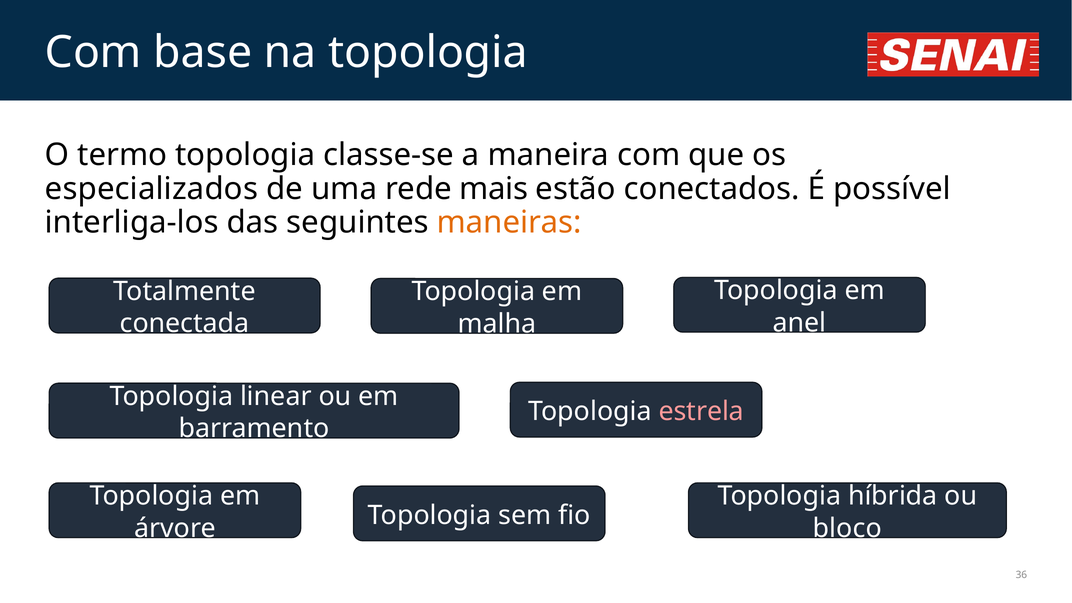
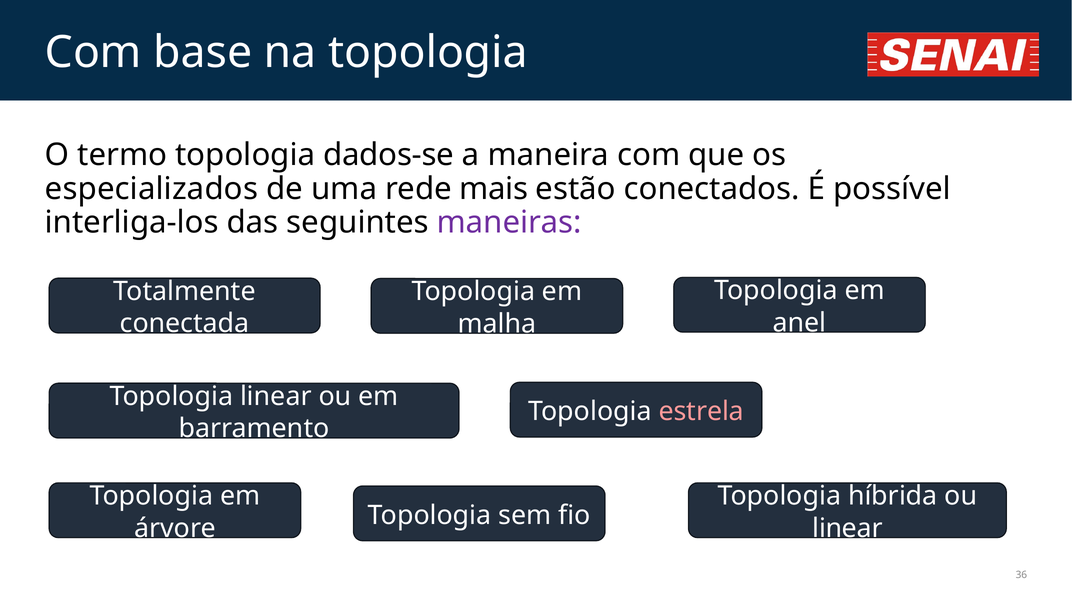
classe-se: classe-se -> dados-se
maneiras colour: orange -> purple
bloco at (847, 528): bloco -> linear
